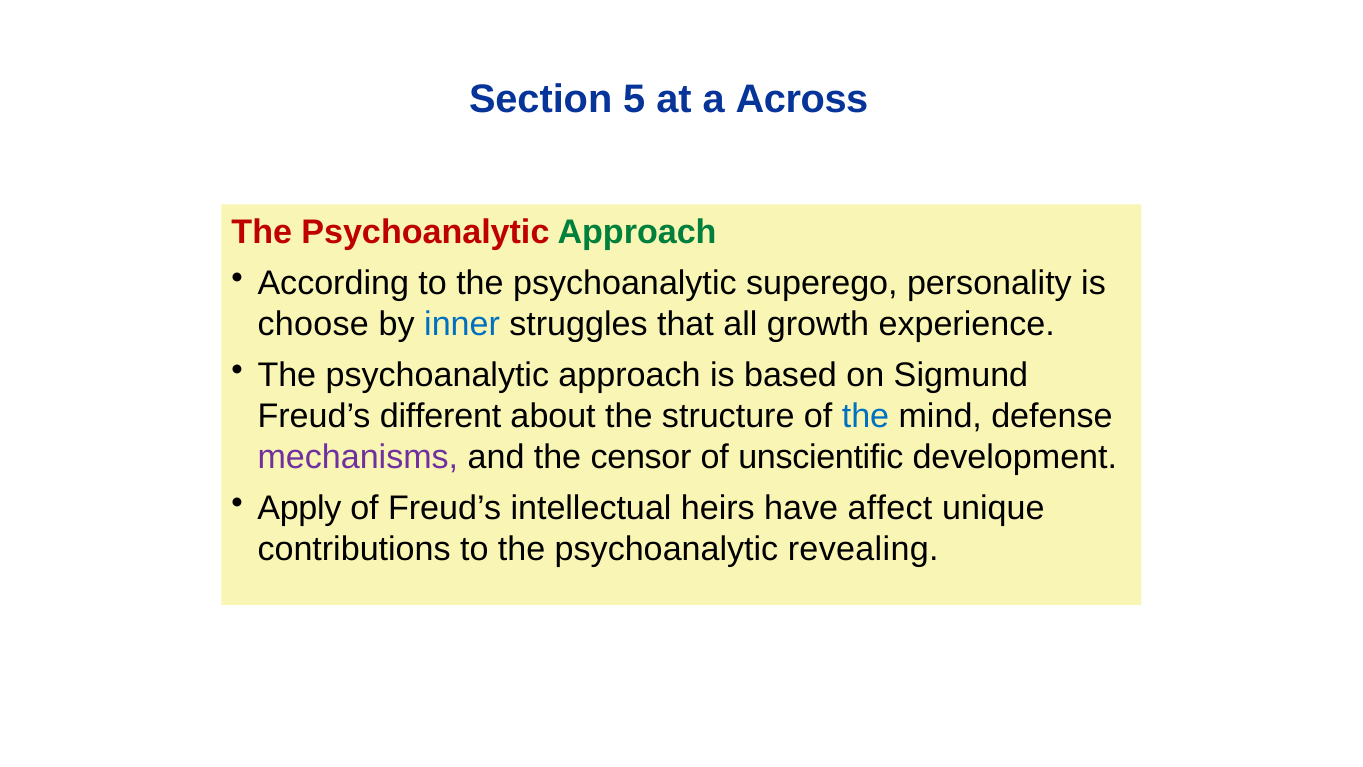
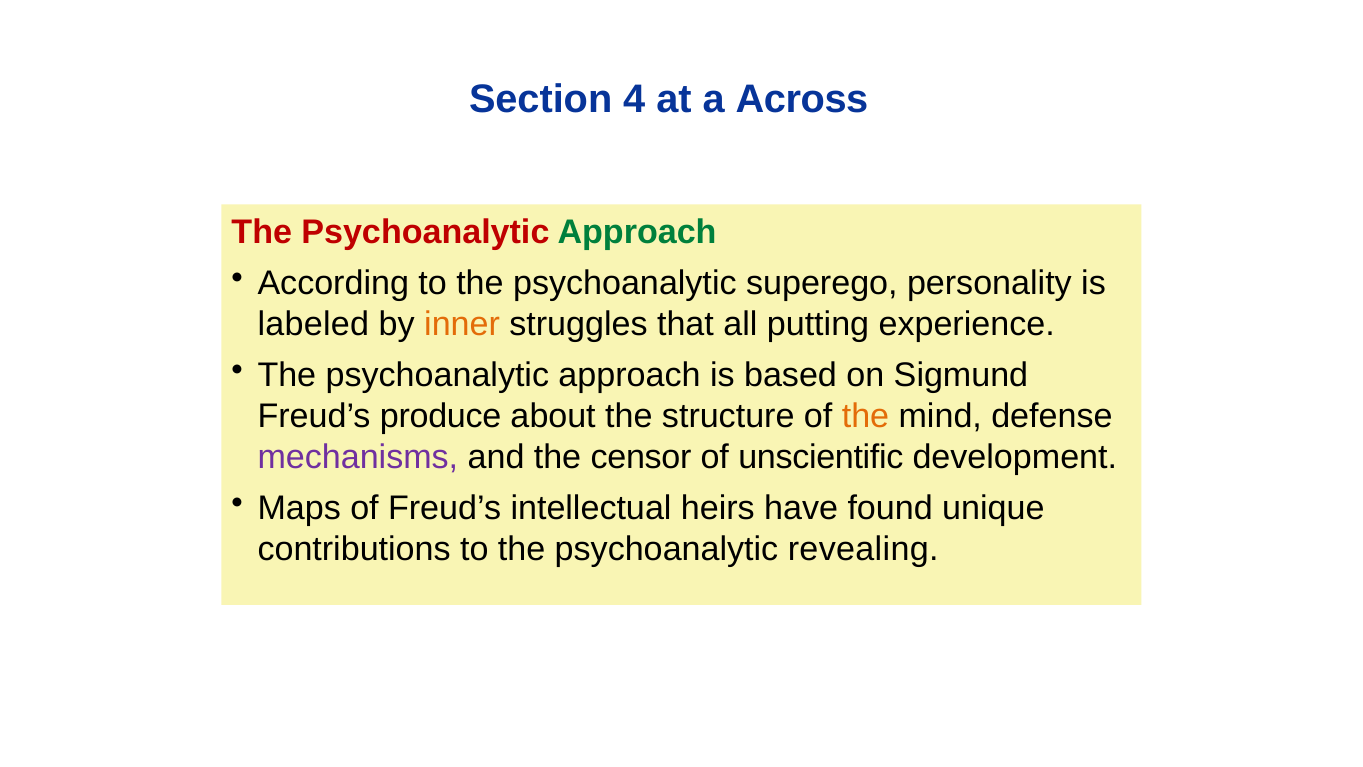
5: 5 -> 4
choose: choose -> labeled
inner colour: blue -> orange
growth: growth -> putting
different: different -> produce
the at (865, 416) colour: blue -> orange
Apply: Apply -> Maps
affect: affect -> found
